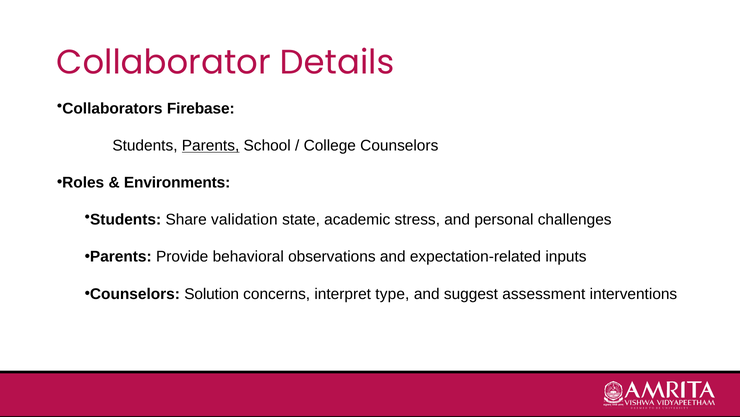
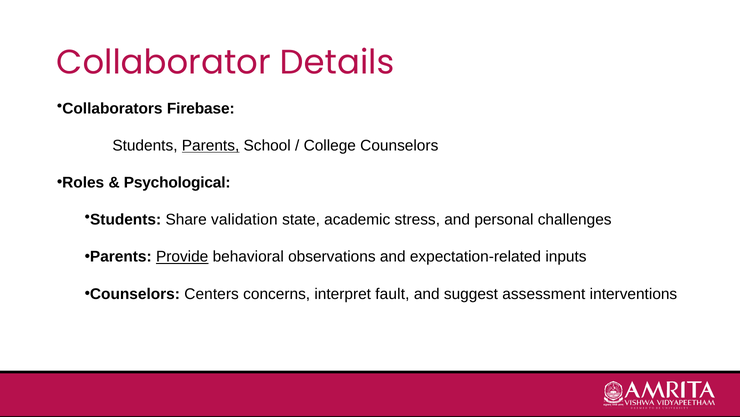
Environments: Environments -> Psychological
Provide underline: none -> present
Solution: Solution -> Centers
type: type -> fault
